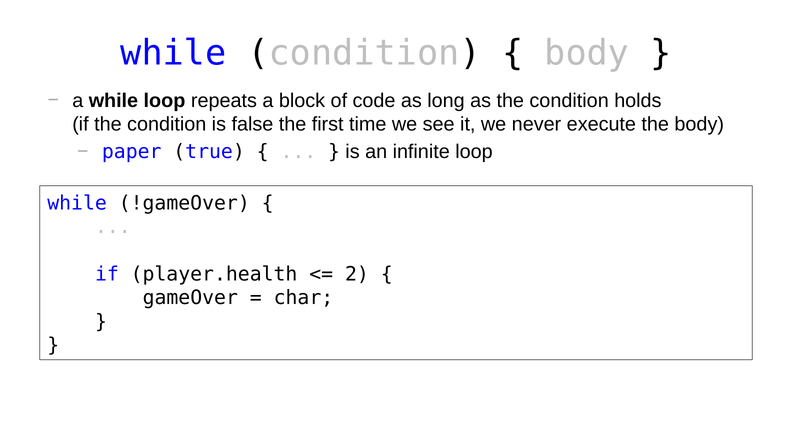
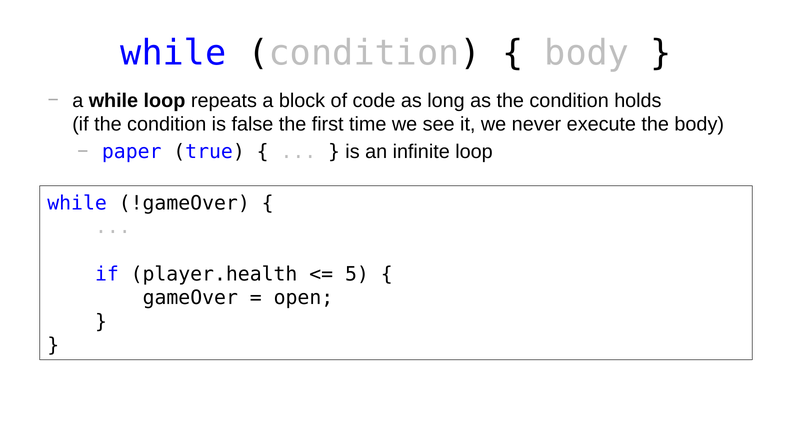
2: 2 -> 5
char: char -> open
